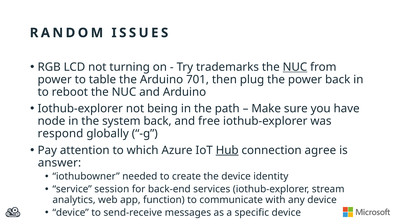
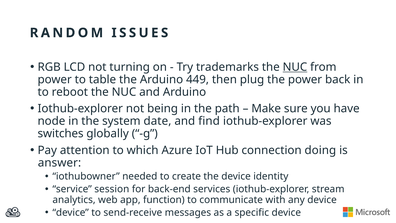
701: 701 -> 449
system back: back -> date
free: free -> find
respond: respond -> switches
Hub underline: present -> none
agree: agree -> doing
